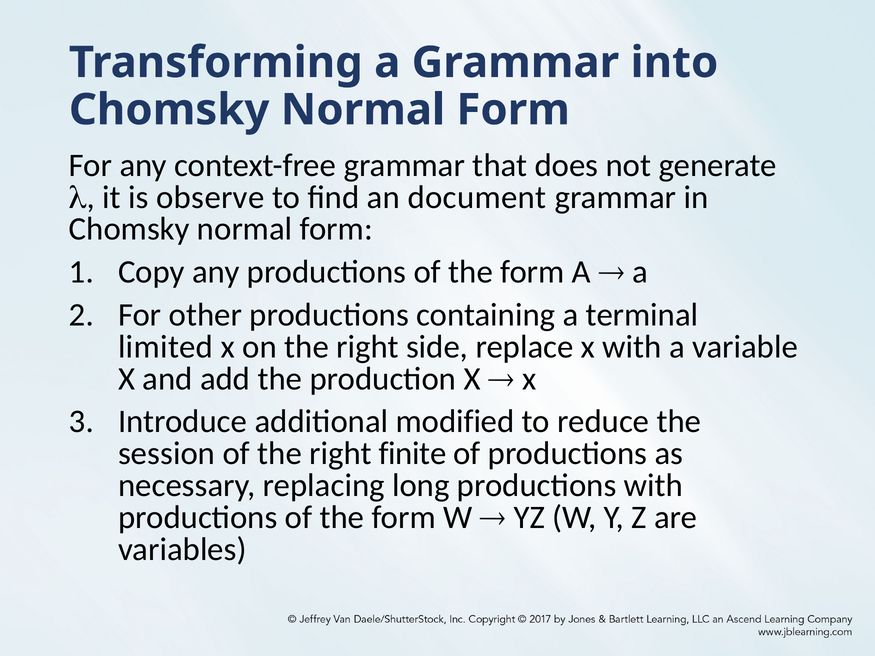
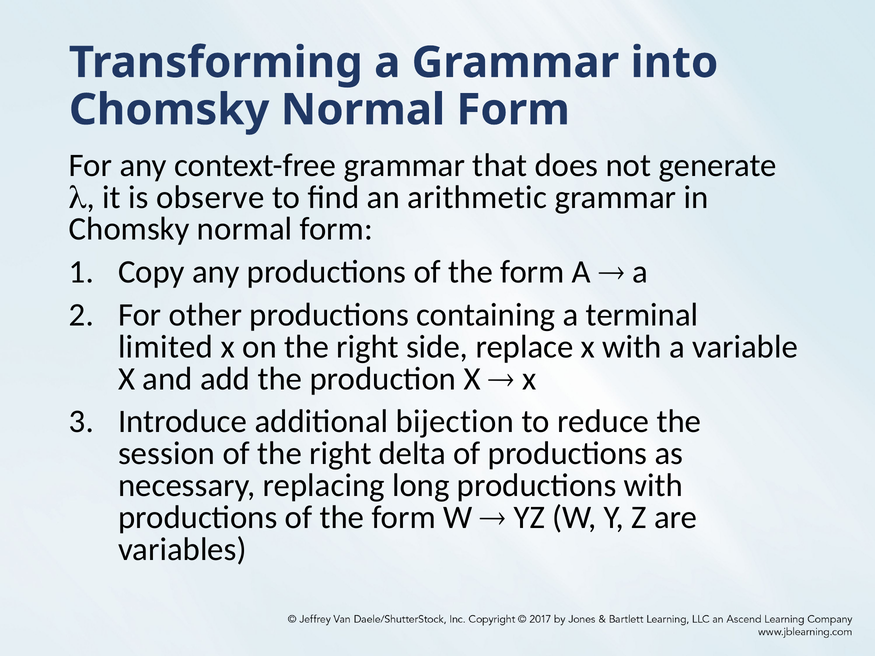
document: document -> arithmetic
modified: modified -> bijection
finite: finite -> delta
